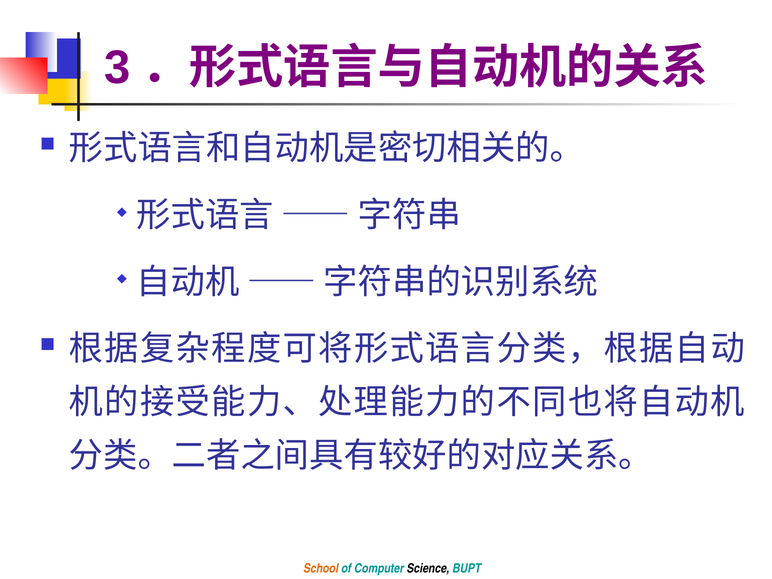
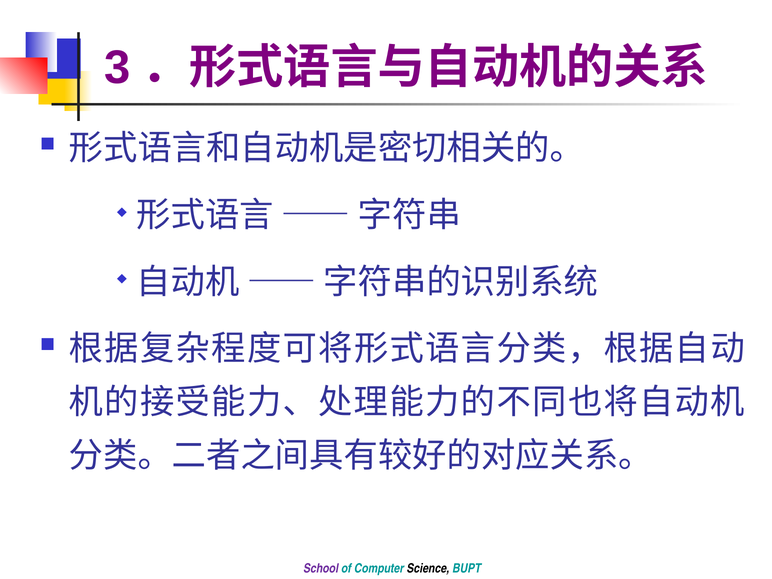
School colour: orange -> purple
